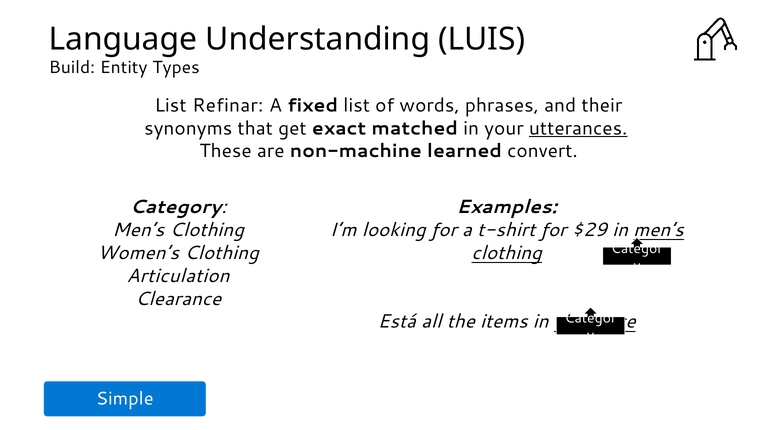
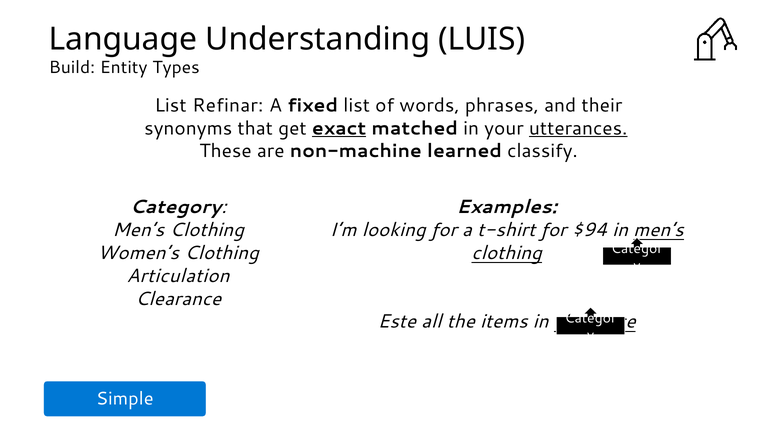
exact underline: none -> present
convert: convert -> classify
$29: $29 -> $94
Está: Está -> Este
